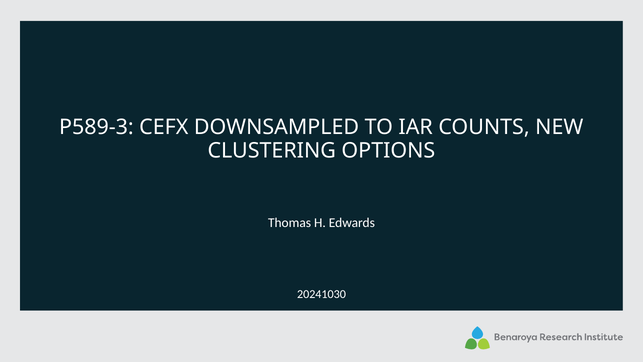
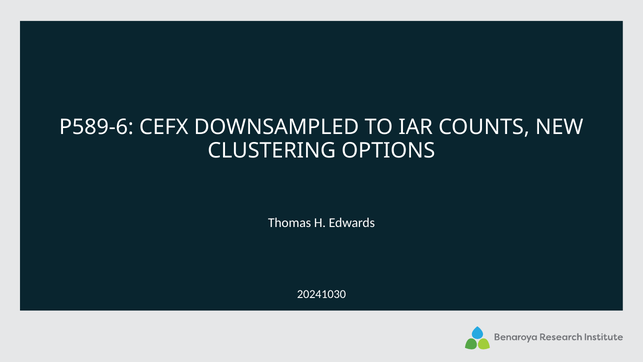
P589-3: P589-3 -> P589-6
